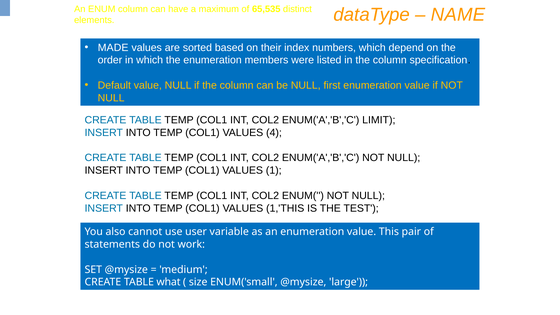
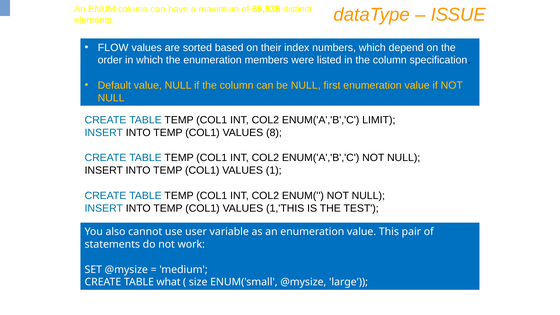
NAME: NAME -> ISSUE
MADE: MADE -> FLOW
4: 4 -> 8
